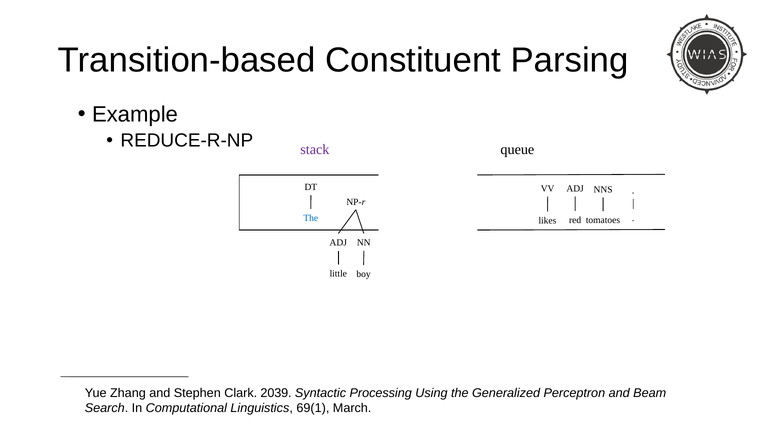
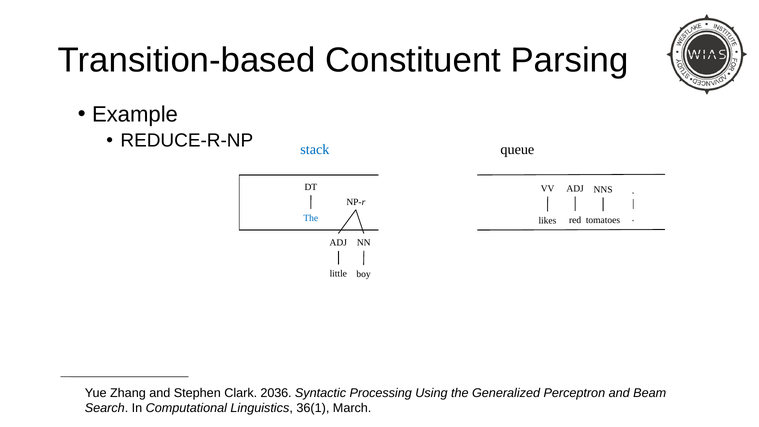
stack colour: purple -> blue
2039: 2039 -> 2036
69(1: 69(1 -> 36(1
